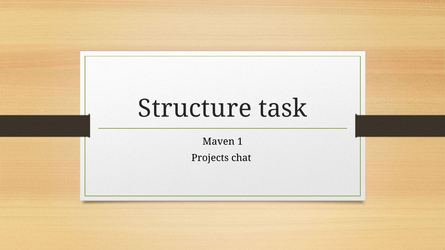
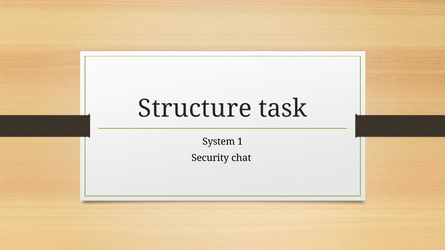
Maven: Maven -> System
Projects: Projects -> Security
